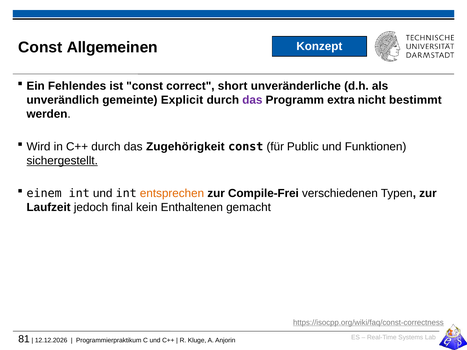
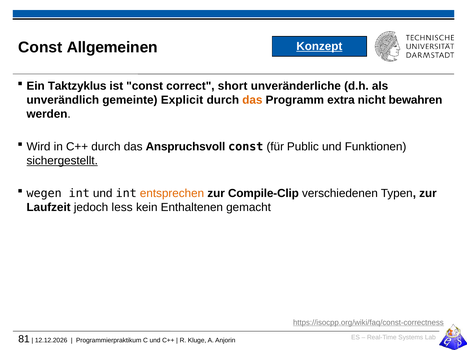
Konzept underline: none -> present
Fehlendes: Fehlendes -> Taktzyklus
das at (252, 100) colour: purple -> orange
bestimmt: bestimmt -> bewahren
Zugehörigkeit: Zugehörigkeit -> Anspruchsvoll
einem: einem -> wegen
Compile-Frei: Compile-Frei -> Compile-Clip
final: final -> less
